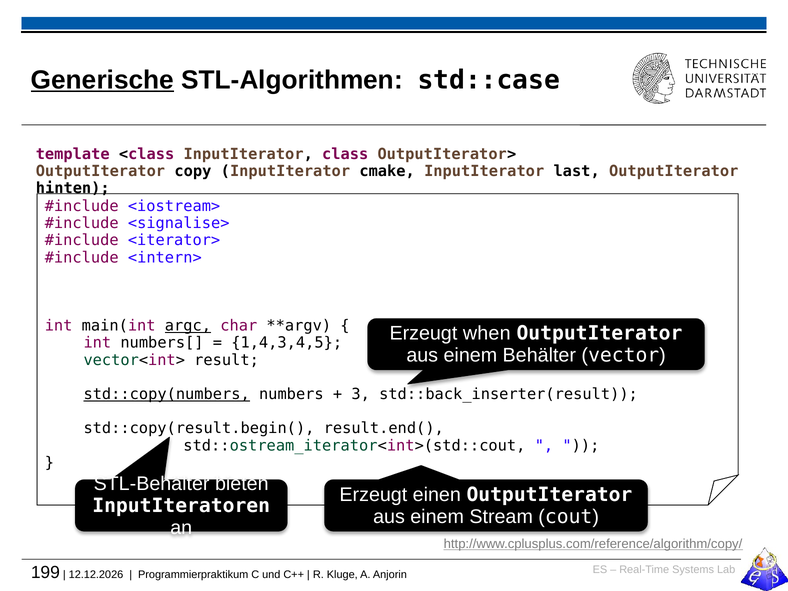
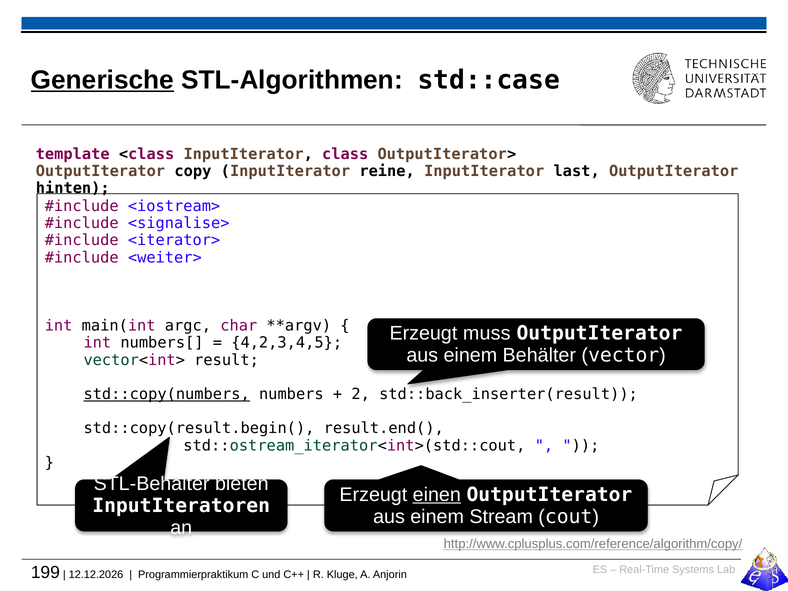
cmake: cmake -> reine
<intern>: <intern> -> <weiter>
argc underline: present -> none
when: when -> muss
1,4,3,4,5: 1,4,3,4,5 -> 4,2,3,4,5
3: 3 -> 2
einen underline: none -> present
